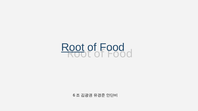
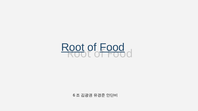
Food at (112, 47) underline: none -> present
